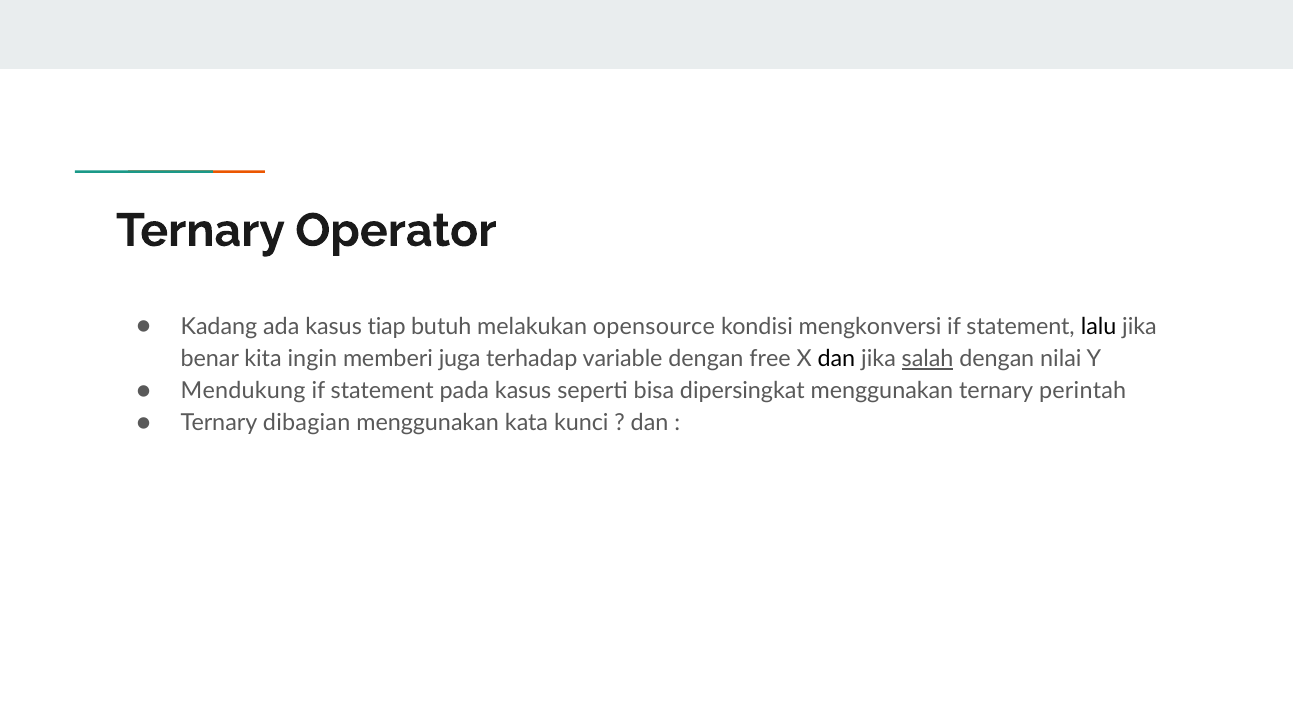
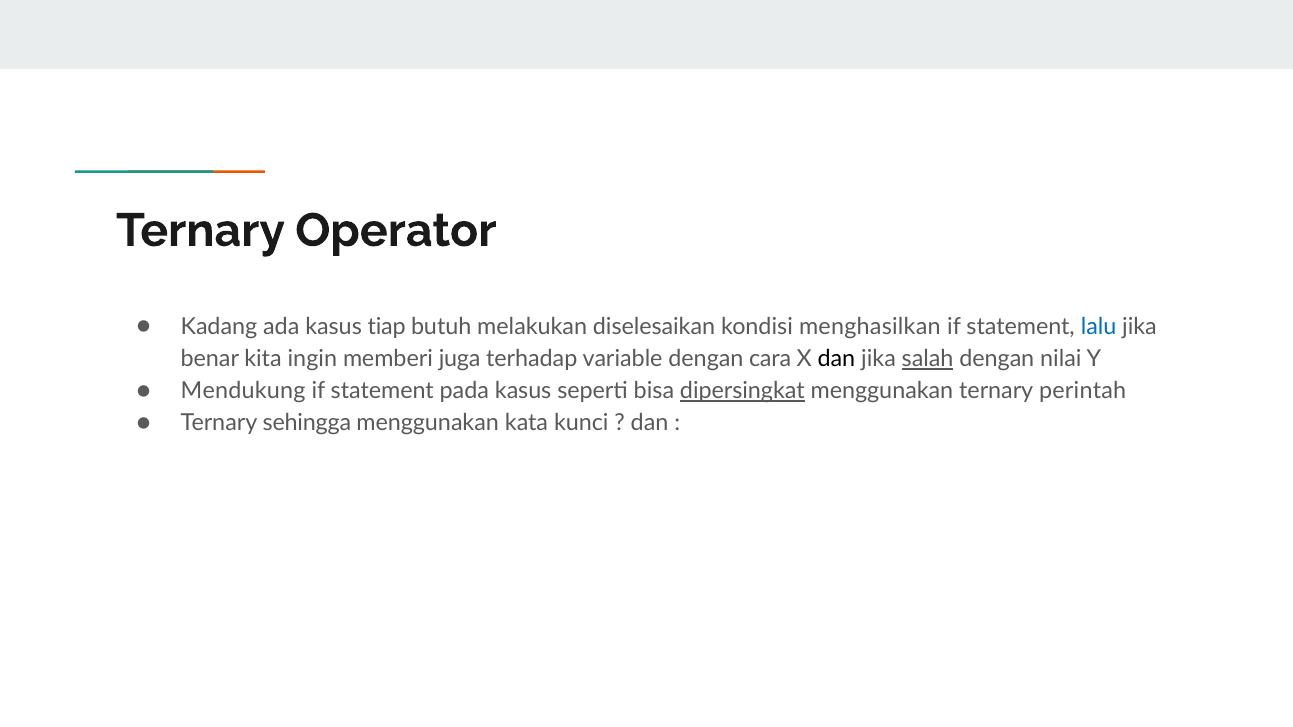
opensource: opensource -> diselesaikan
mengkonversi: mengkonversi -> menghasilkan
lalu colour: black -> blue
free: free -> cara
dipersingkat underline: none -> present
dibagian: dibagian -> sehingga
